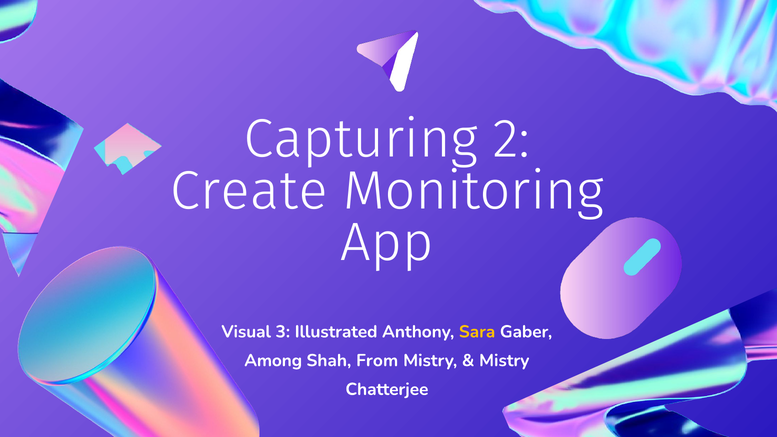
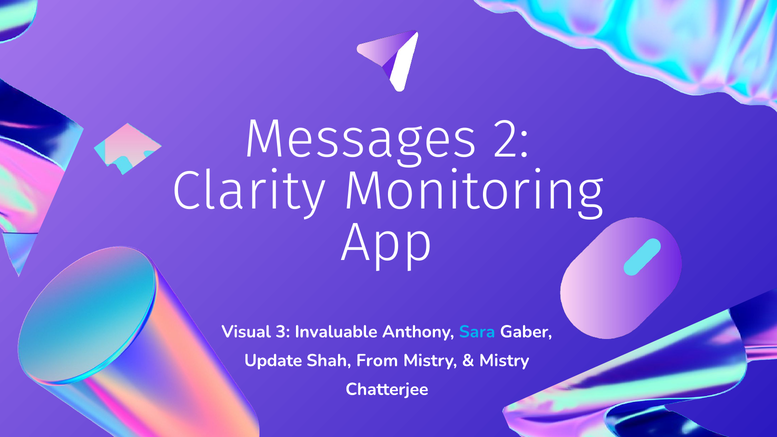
Capturing: Capturing -> Messages
Create: Create -> Clarity
Illustrated: Illustrated -> Invaluable
Sara colour: yellow -> light blue
Among: Among -> Update
